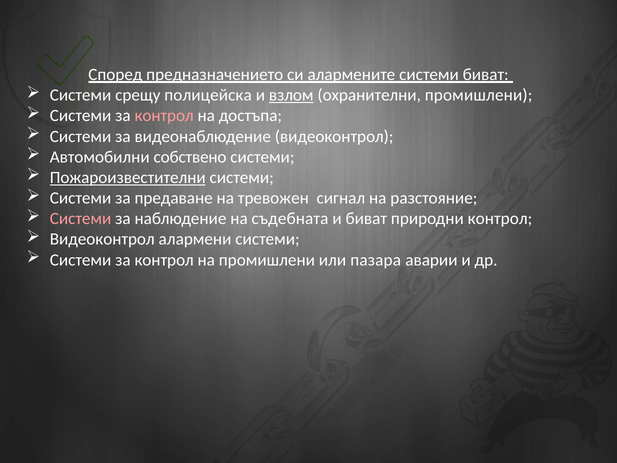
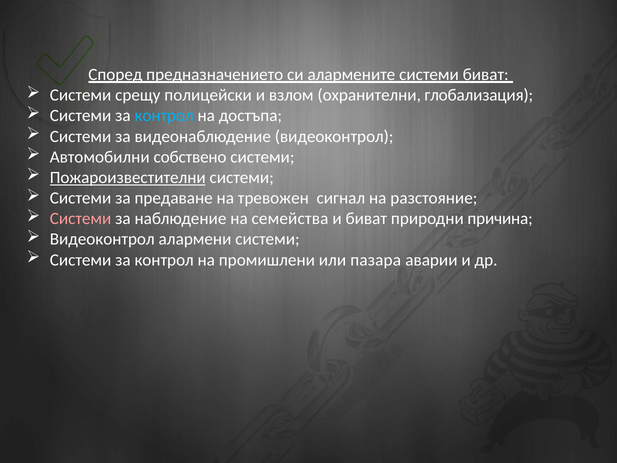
полицейска: полицейска -> полицейски
взлом underline: present -> none
охранителни промишлени: промишлени -> глобализация
контрол at (164, 116) colour: pink -> light blue
съдебната: съдебната -> семейства
природни контрол: контрол -> причина
